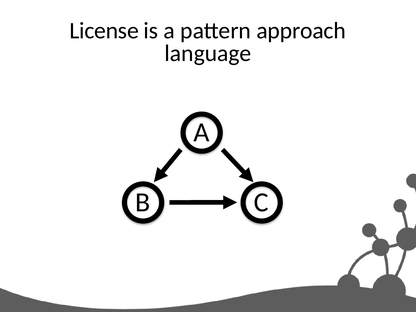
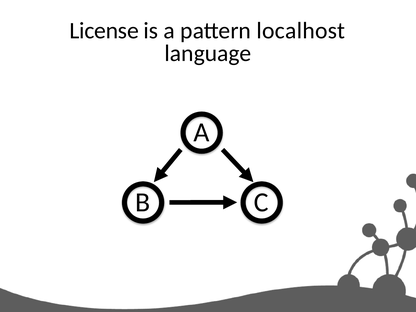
approach: approach -> localhost
